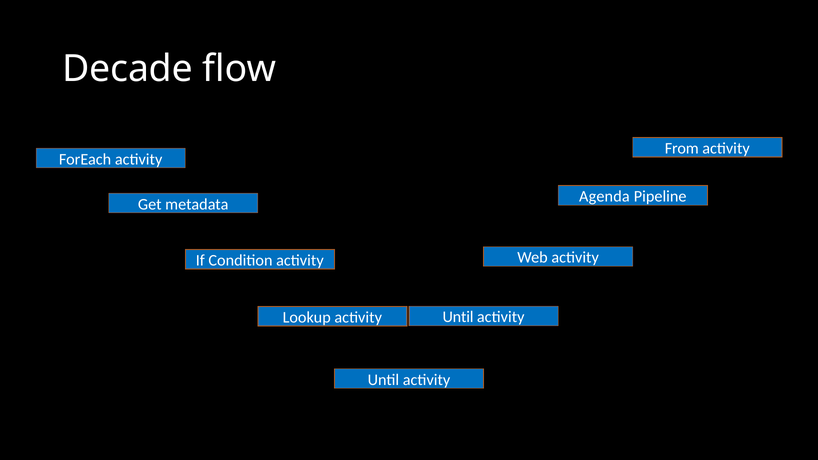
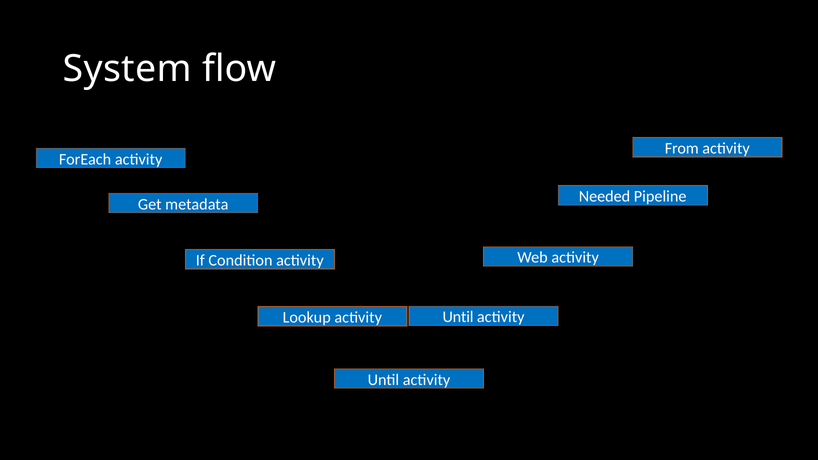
Decade: Decade -> System
Agenda: Agenda -> Needed
